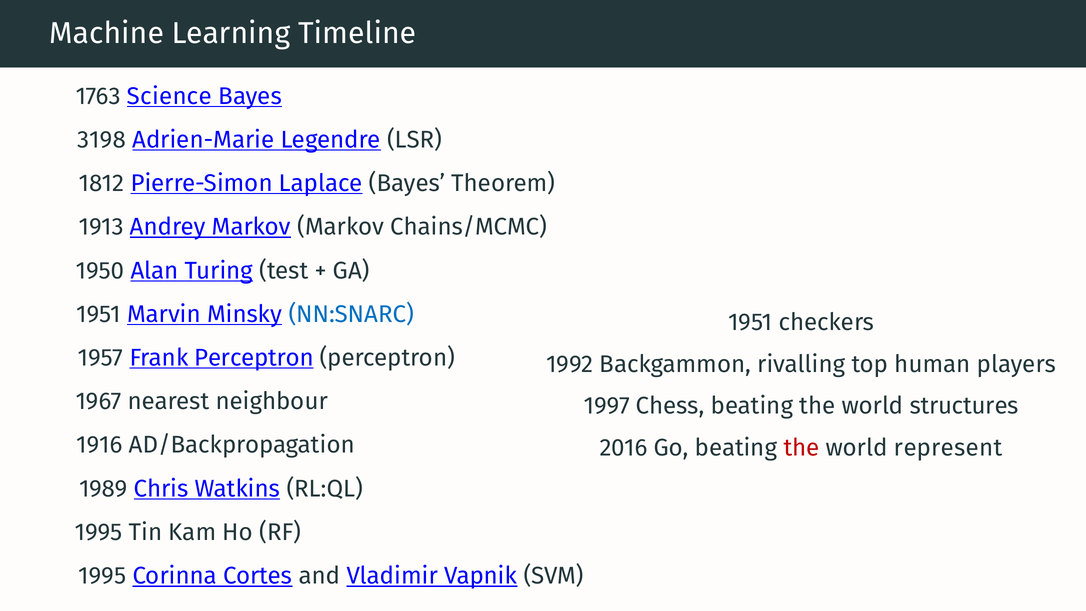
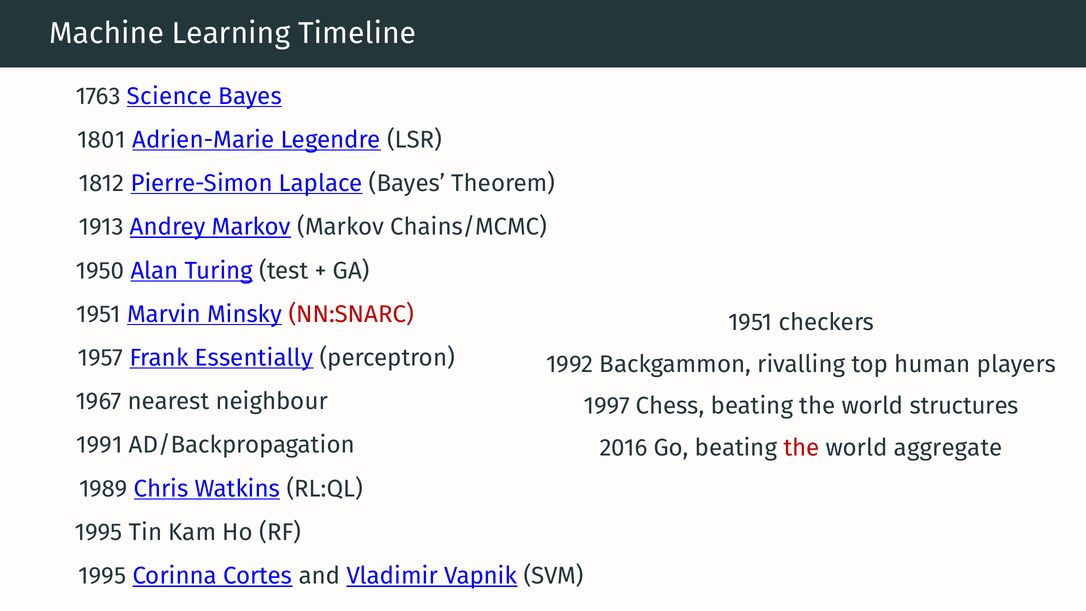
3198: 3198 -> 1801
NN:SNARC colour: blue -> red
Frank Perceptron: Perceptron -> Essentially
1916: 1916 -> 1991
represent: represent -> aggregate
